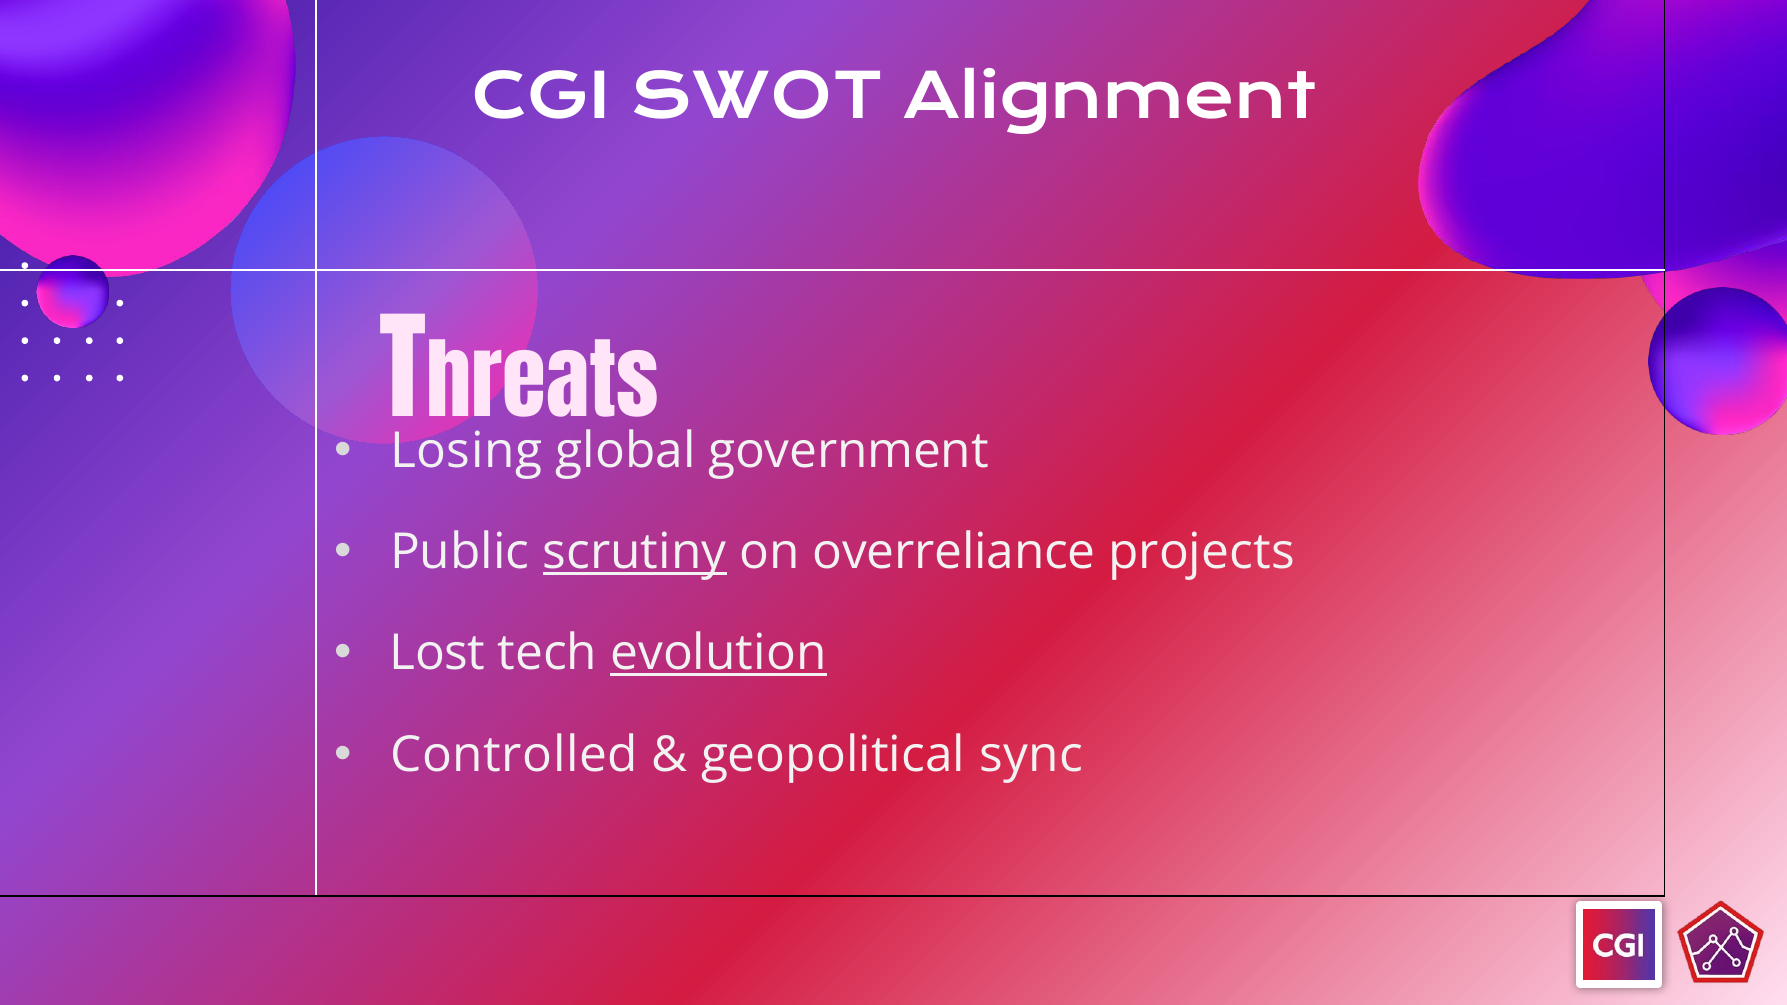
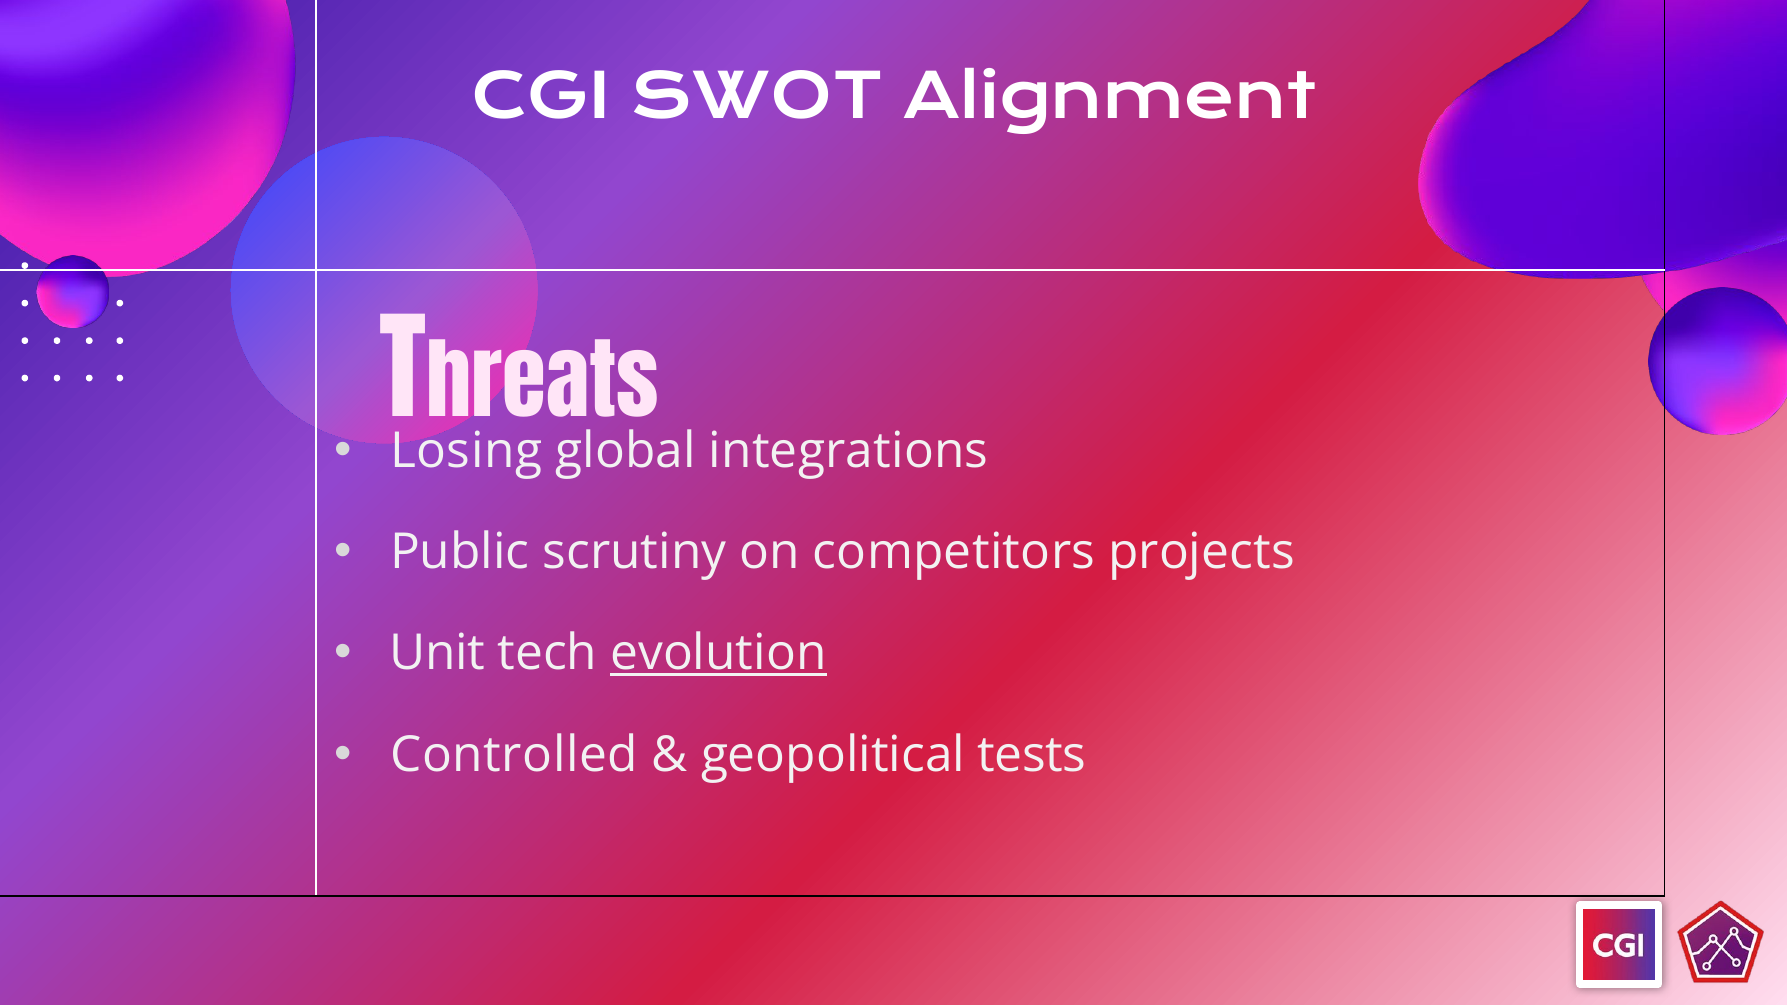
government: government -> integrations
scrutiny underline: present -> none
overreliance: overreliance -> competitors
Lost: Lost -> Unit
sync: sync -> tests
